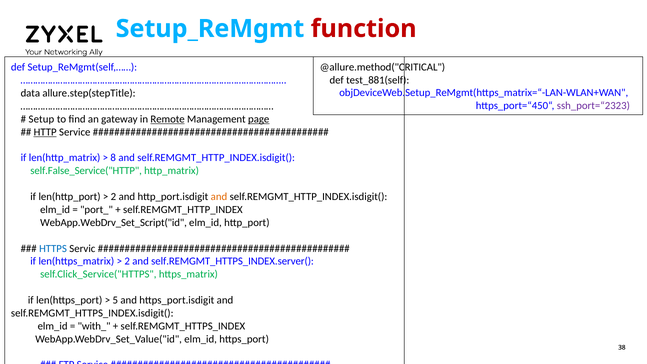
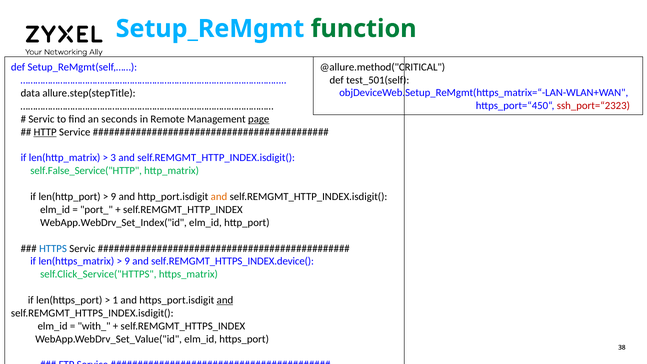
function colour: red -> green
test_881(self: test_881(self -> test_501(self
ssh_port=“2323 colour: purple -> red
Setup at (41, 119): Setup -> Servic
gateway: gateway -> seconds
Remote underline: present -> none
8: 8 -> 3
2 at (113, 197): 2 -> 9
WebApp.WebDrv_Set_Script("id: WebApp.WebDrv_Set_Script("id -> WebApp.WebDrv_Set_Index("id
2 at (127, 261): 2 -> 9
self.REMGMT_HTTPS_INDEX.server(: self.REMGMT_HTTPS_INDEX.server( -> self.REMGMT_HTTPS_INDEX.device(
5: 5 -> 1
and at (225, 300) underline: none -> present
